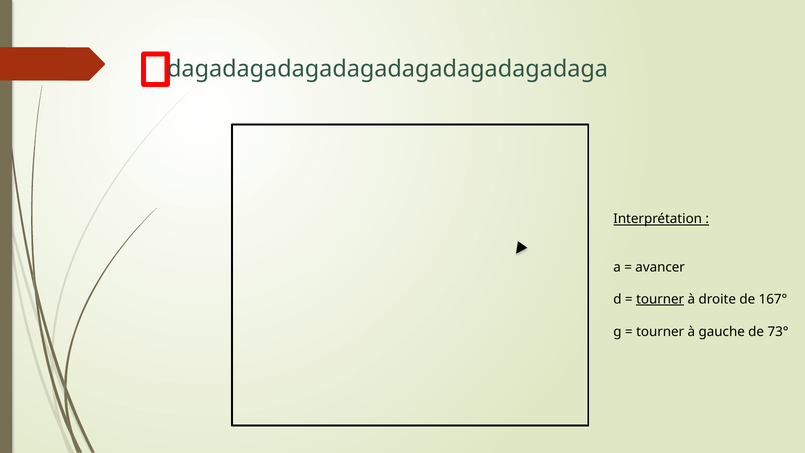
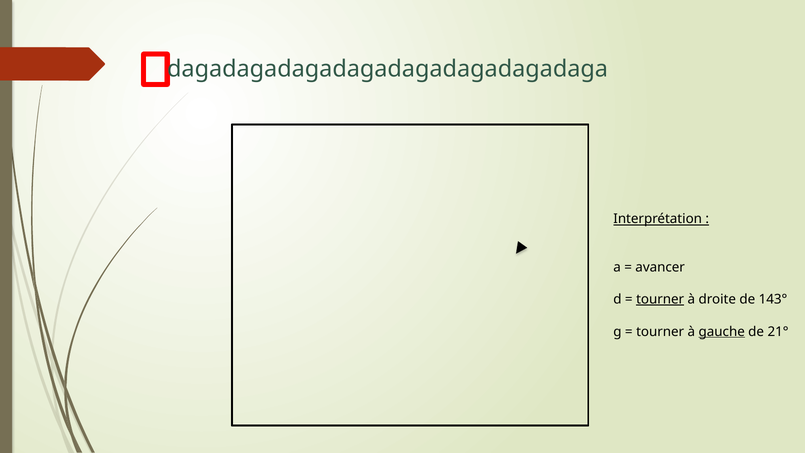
167°: 167° -> 143°
gauche underline: none -> present
73°: 73° -> 21°
